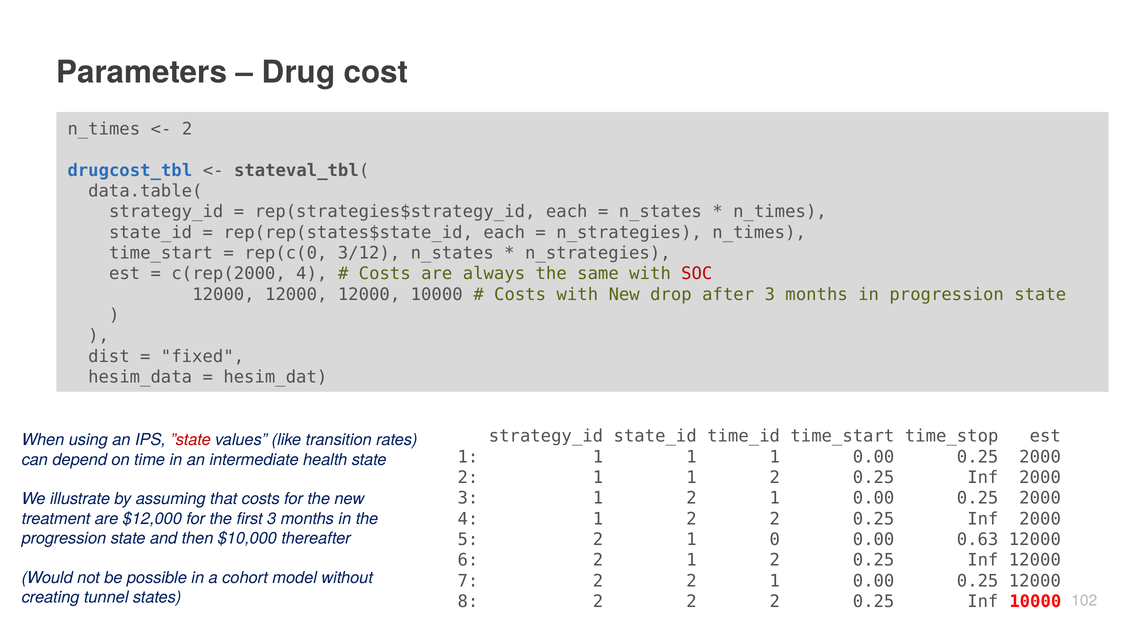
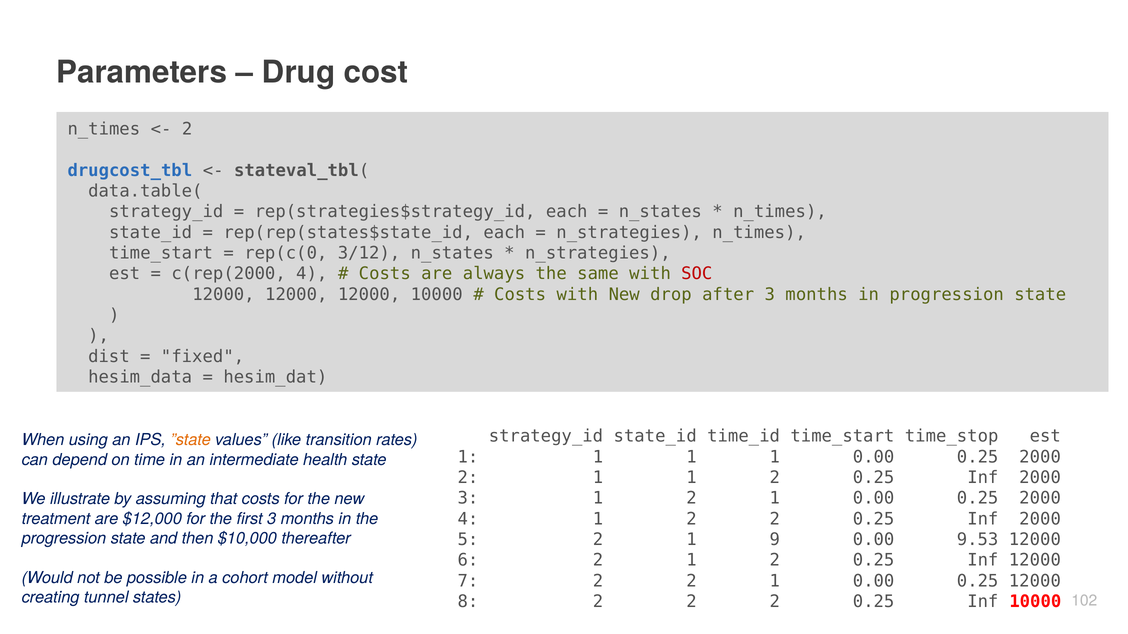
”state colour: red -> orange
0: 0 -> 9
0.63: 0.63 -> 9.53
